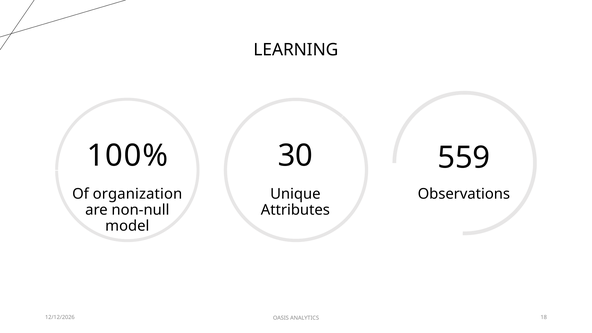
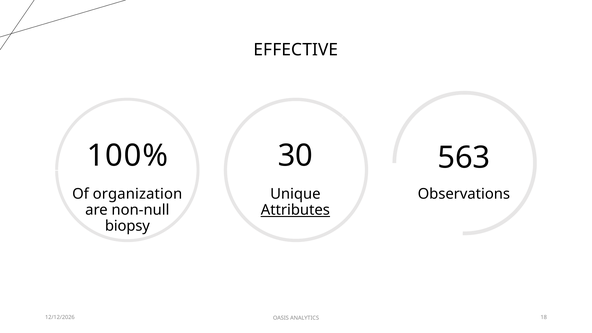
LEARNING: LEARNING -> EFFECTIVE
559: 559 -> 563
Attributes underline: none -> present
model: model -> biopsy
